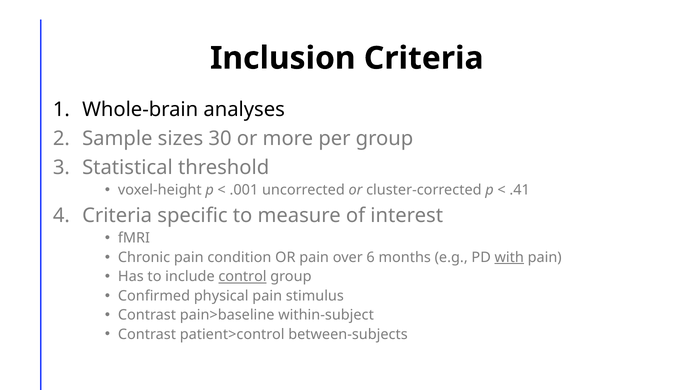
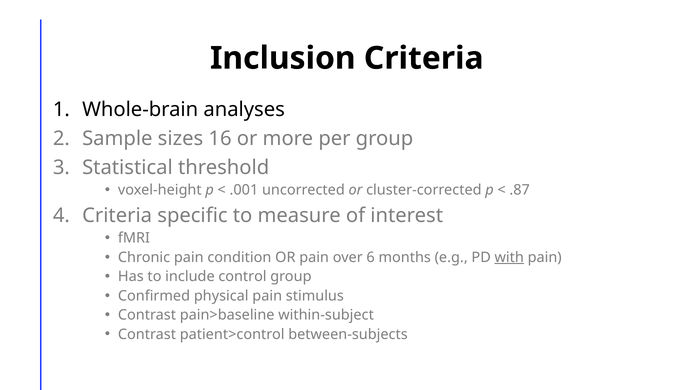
30: 30 -> 16
.41: .41 -> .87
control underline: present -> none
